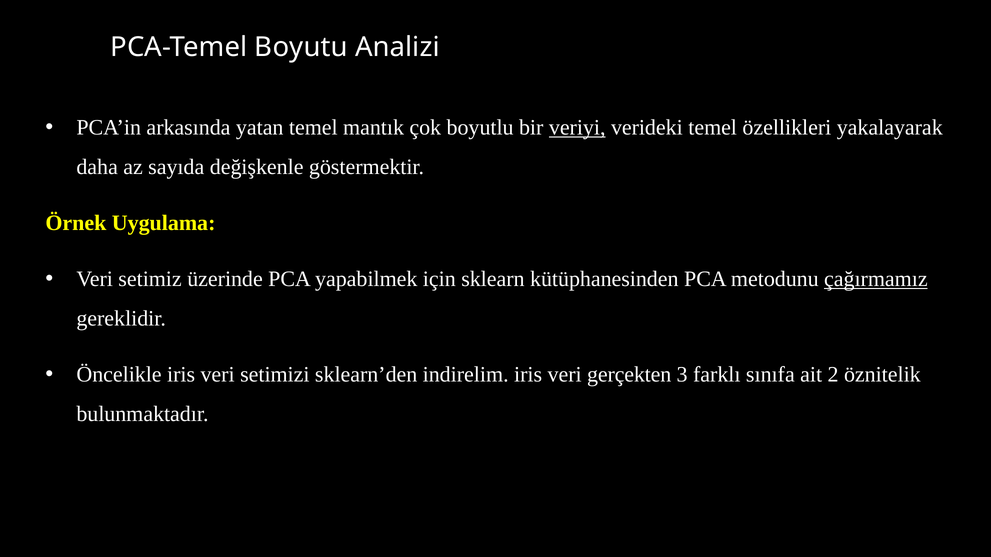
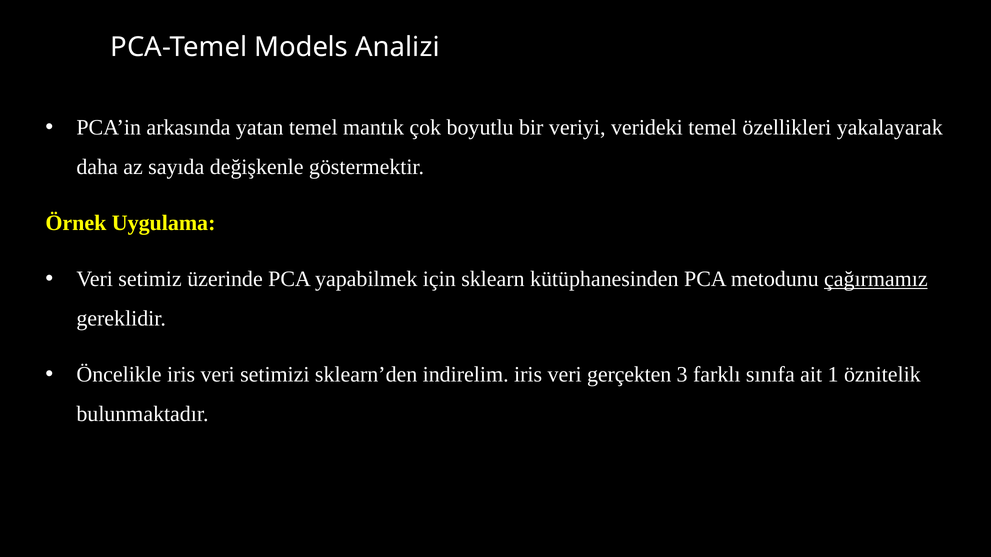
Boyutu: Boyutu -> Models
veriyi underline: present -> none
2: 2 -> 1
